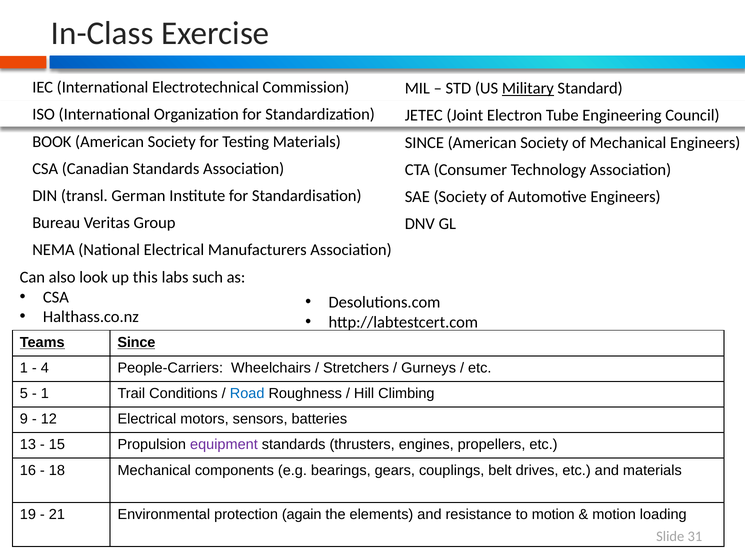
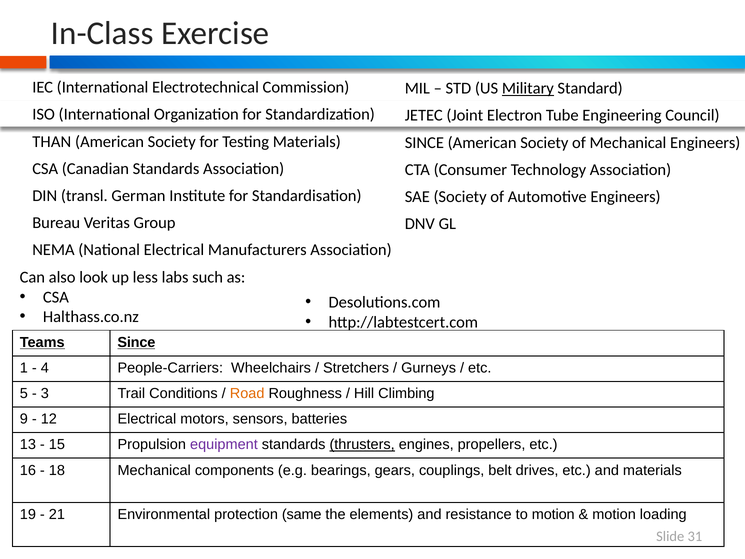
BOOK: BOOK -> THAN
this: this -> less
1 at (45, 393): 1 -> 3
Road colour: blue -> orange
thrusters underline: none -> present
again: again -> same
